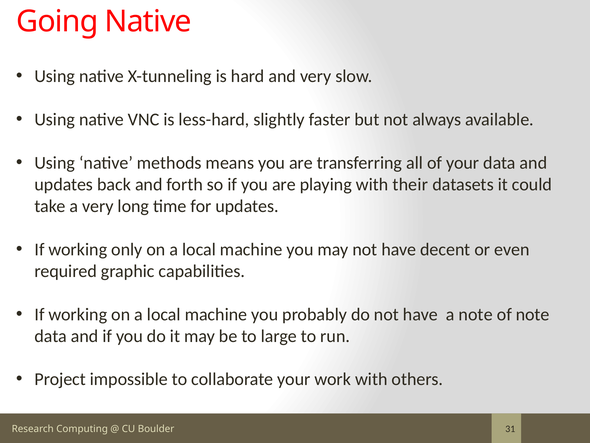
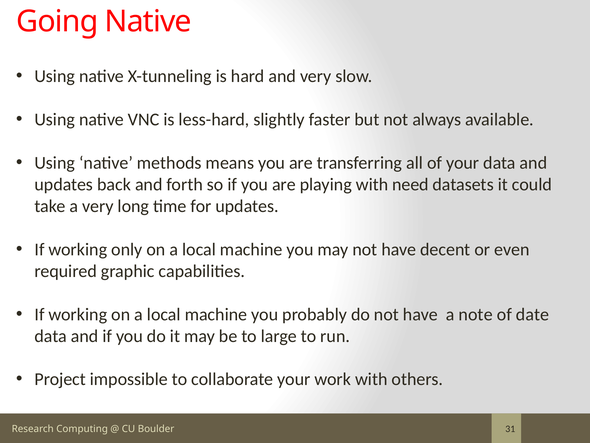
their: their -> need
of note: note -> date
